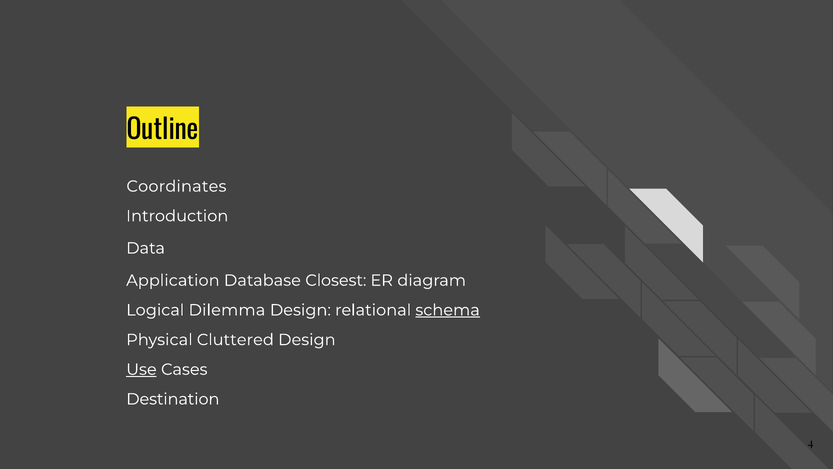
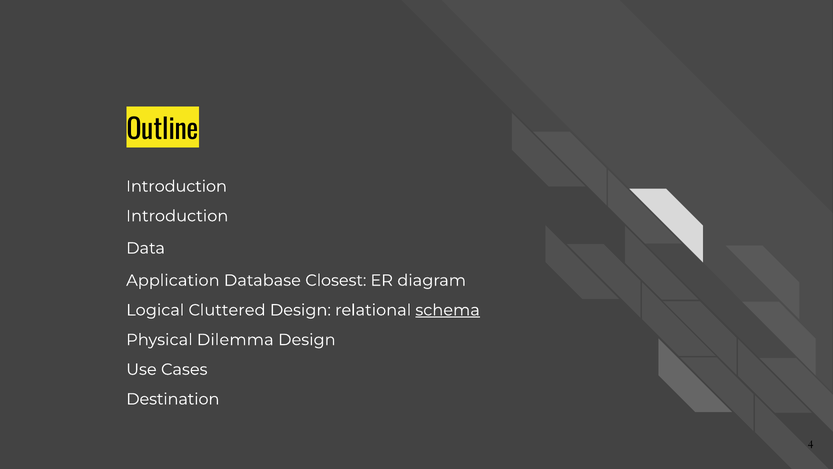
Coordinates at (176, 186): Coordinates -> Introduction
Dilemma: Dilemma -> Cluttered
Cluttered: Cluttered -> Dilemma
Use underline: present -> none
